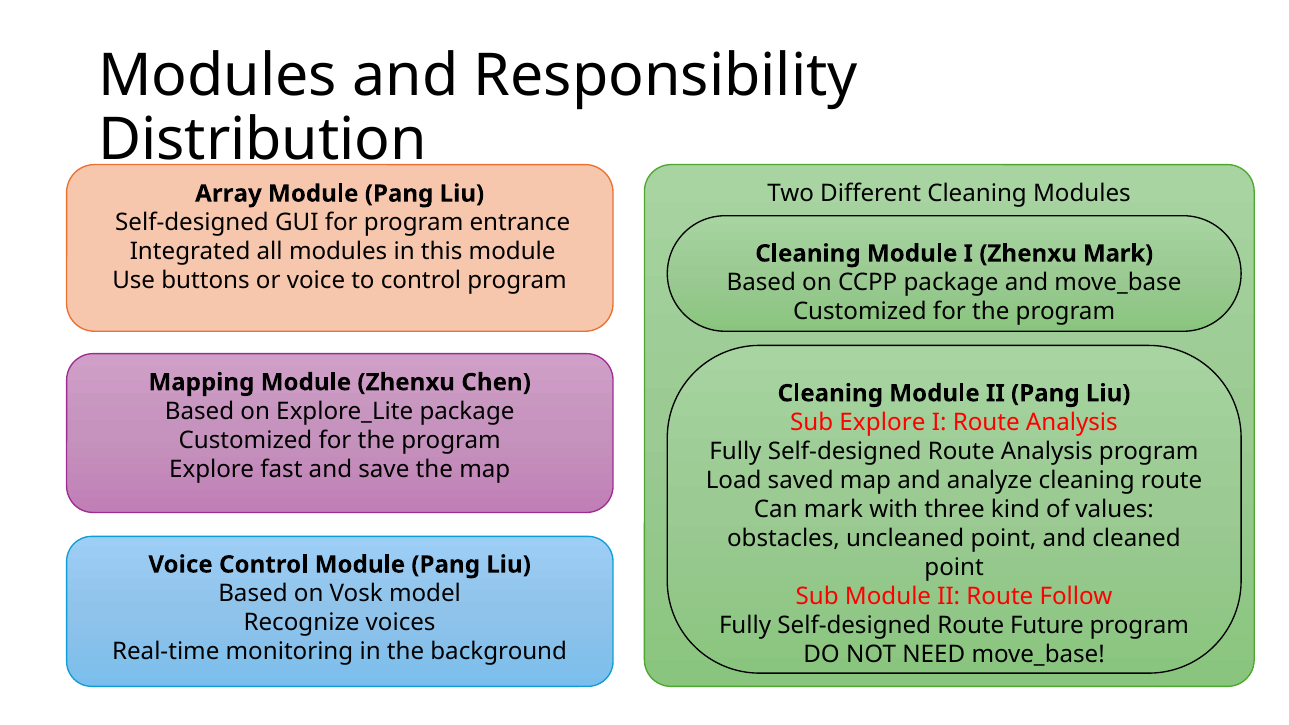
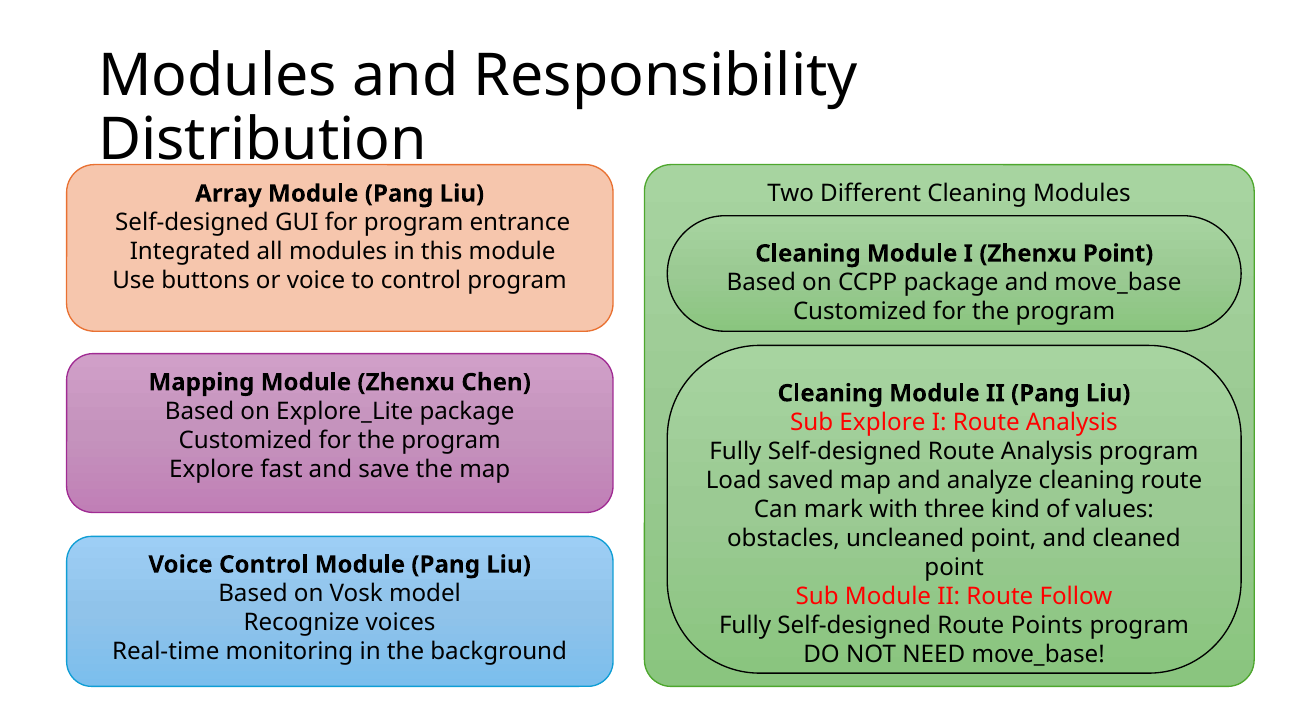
Zhenxu Mark: Mark -> Point
Future: Future -> Points
